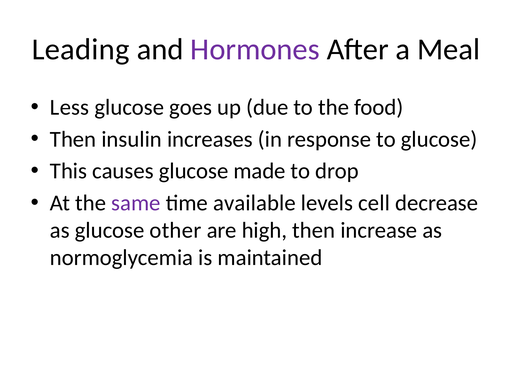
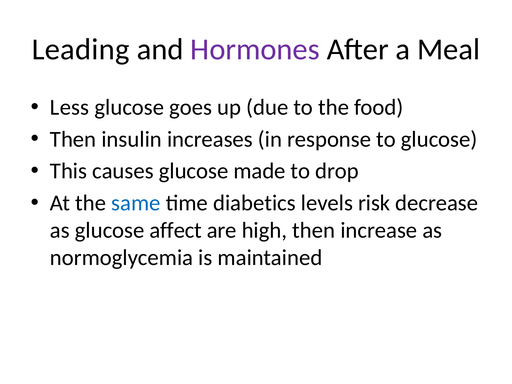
same colour: purple -> blue
available: available -> diabetics
cell: cell -> risk
other: other -> affect
